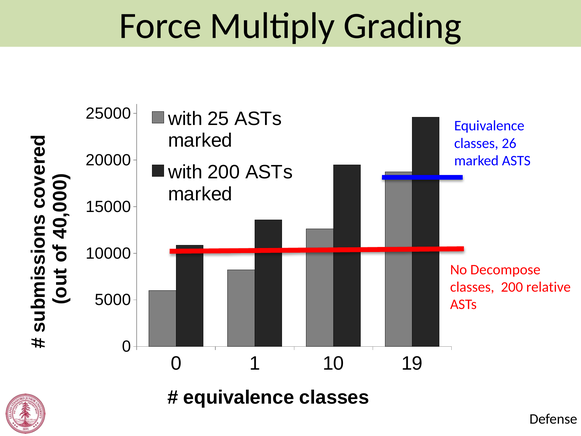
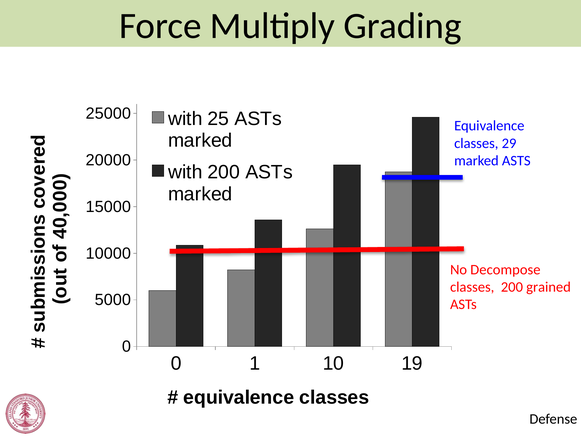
26: 26 -> 29
relative: relative -> grained
